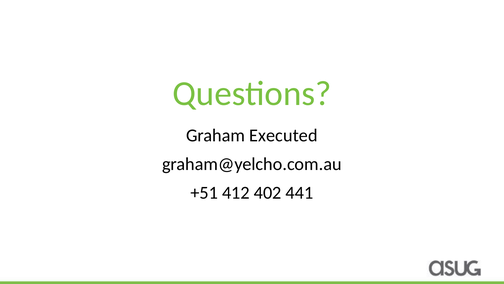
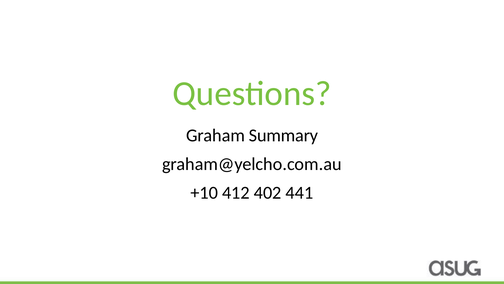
Executed: Executed -> Summary
+51: +51 -> +10
